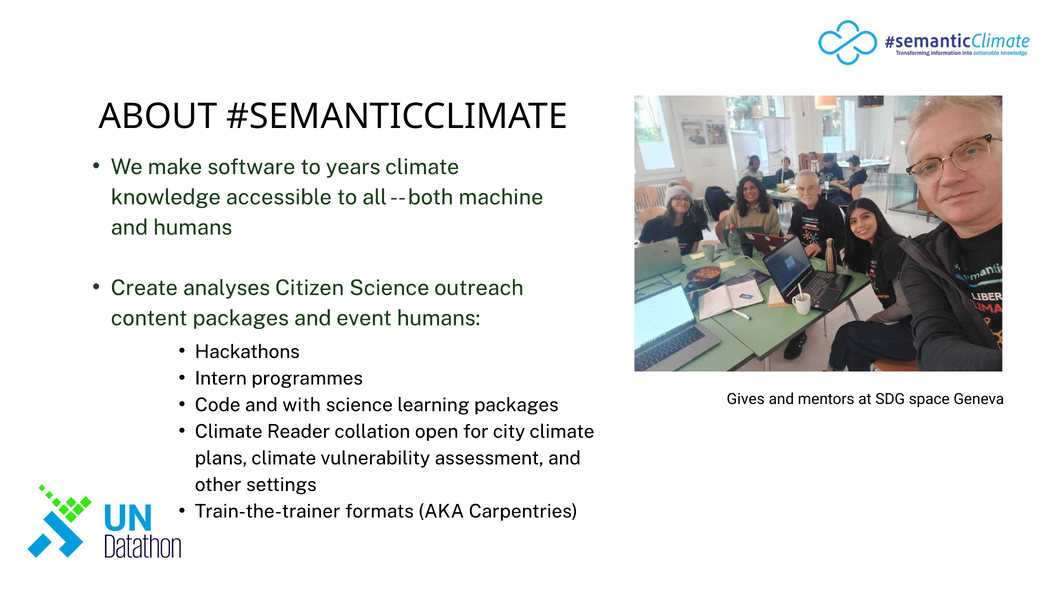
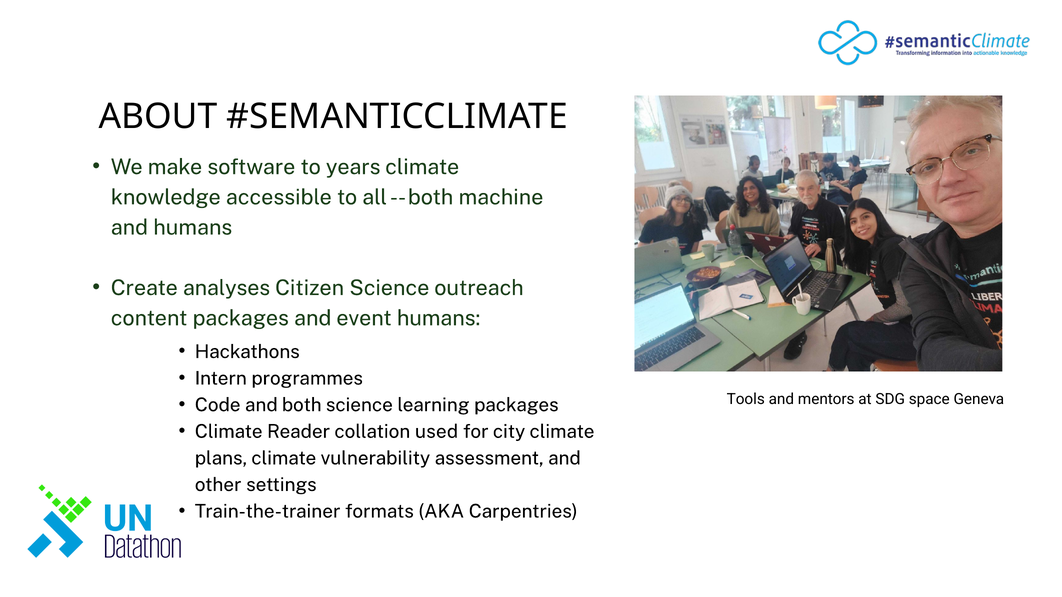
Gives: Gives -> Tools
and with: with -> both
open: open -> used
